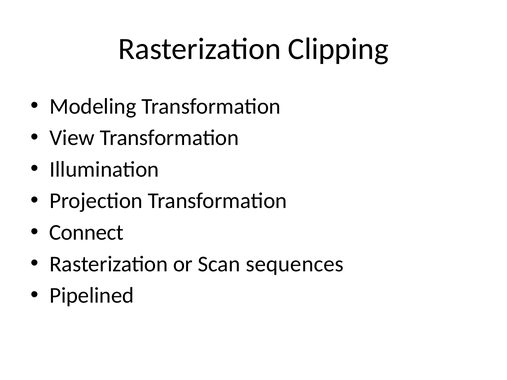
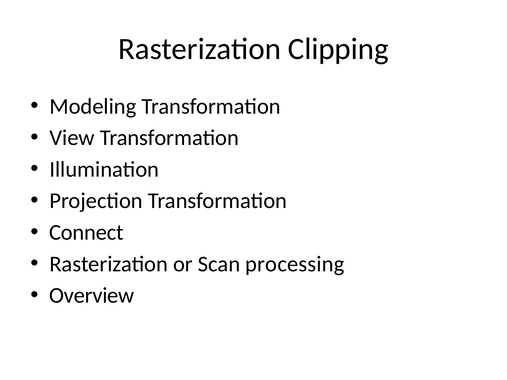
sequences: sequences -> processing
Pipelined: Pipelined -> Overview
